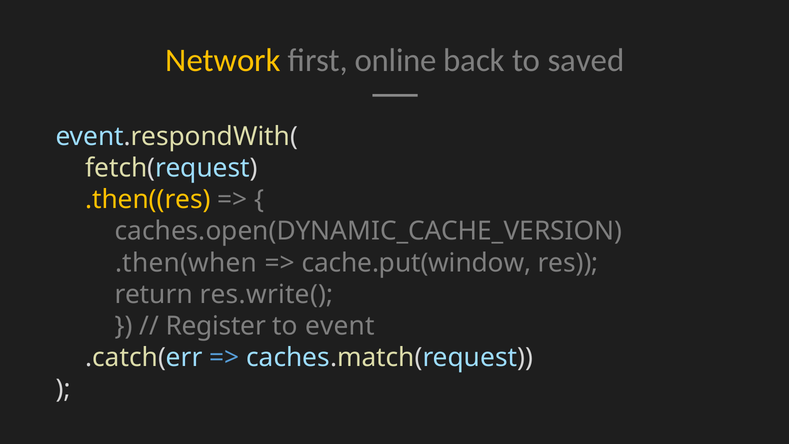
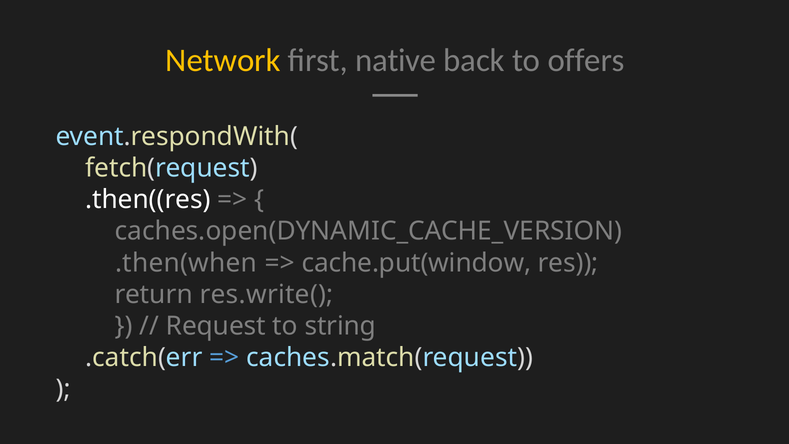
online: online -> native
saved: saved -> offers
.then((res colour: yellow -> white
Register: Register -> Request
event: event -> string
